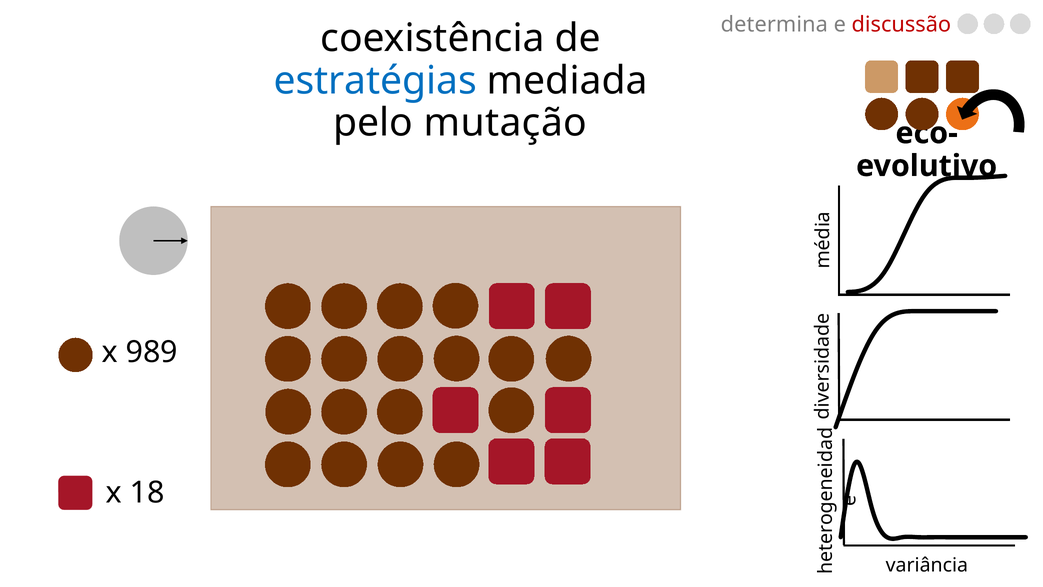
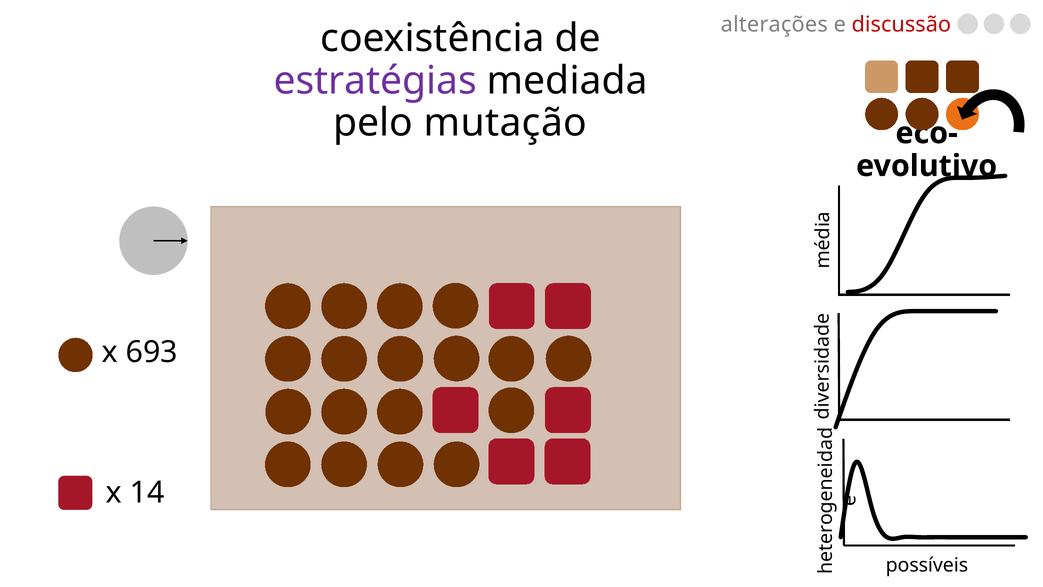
determina: determina -> alterações
estratégias colour: blue -> purple
989: 989 -> 693
18: 18 -> 14
variância: variância -> possíveis
